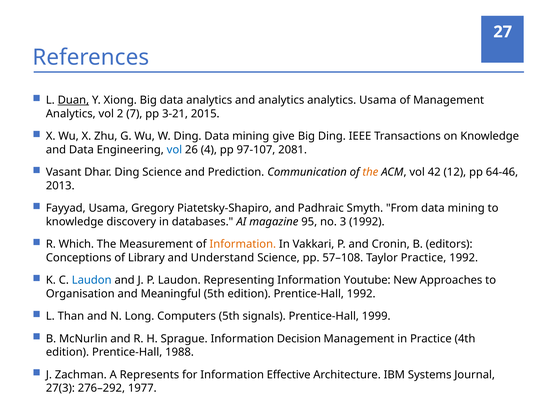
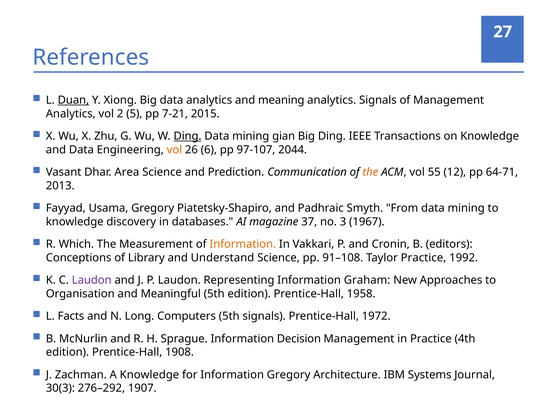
and analytics: analytics -> meaning
analytics Usama: Usama -> Signals
7: 7 -> 5
3-21: 3-21 -> 7-21
Ding at (188, 136) underline: none -> present
give: give -> gian
vol at (174, 150) colour: blue -> orange
4: 4 -> 6
2081: 2081 -> 2044
Dhar Ding: Ding -> Area
42: 42 -> 55
64-46: 64-46 -> 64-71
95: 95 -> 37
3 1992: 1992 -> 1967
57–108: 57–108 -> 91–108
Laudon at (92, 280) colour: blue -> purple
Youtube: Youtube -> Graham
Prentice-Hall 1992: 1992 -> 1958
Than: Than -> Facts
1999: 1999 -> 1972
1988: 1988 -> 1908
A Represents: Represents -> Knowledge
Information Effective: Effective -> Gregory
27(3: 27(3 -> 30(3
1977: 1977 -> 1907
